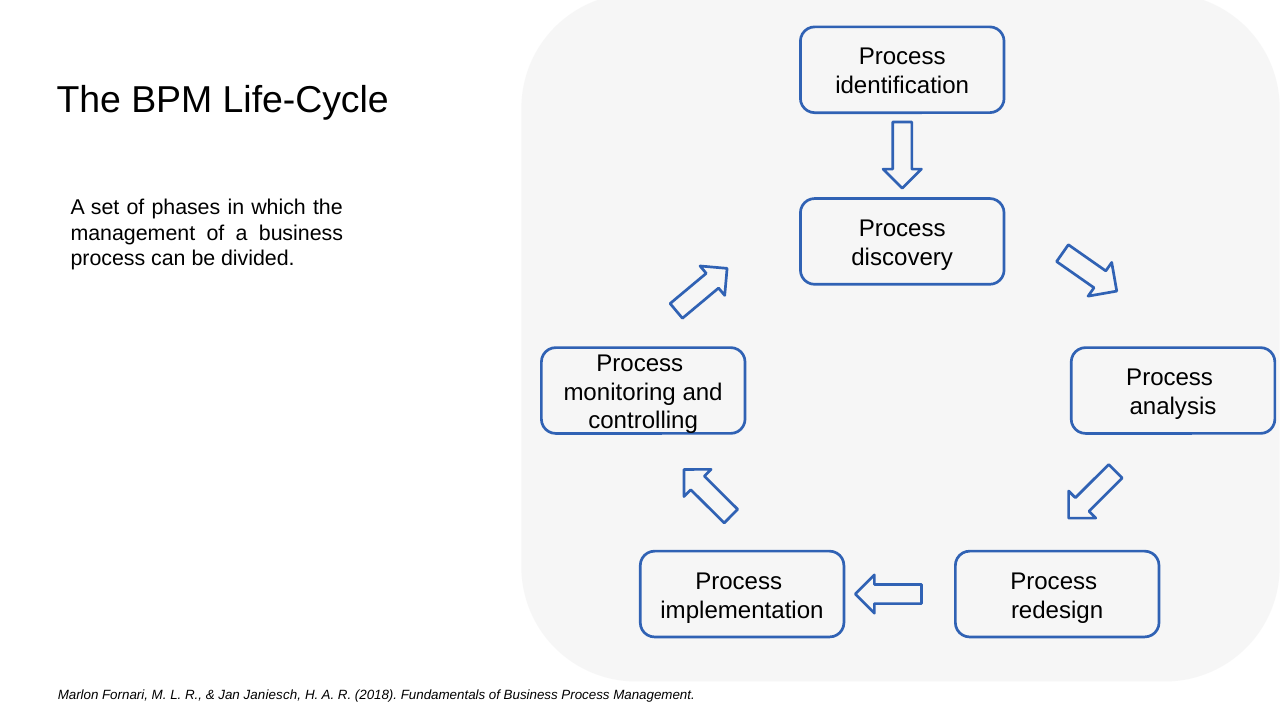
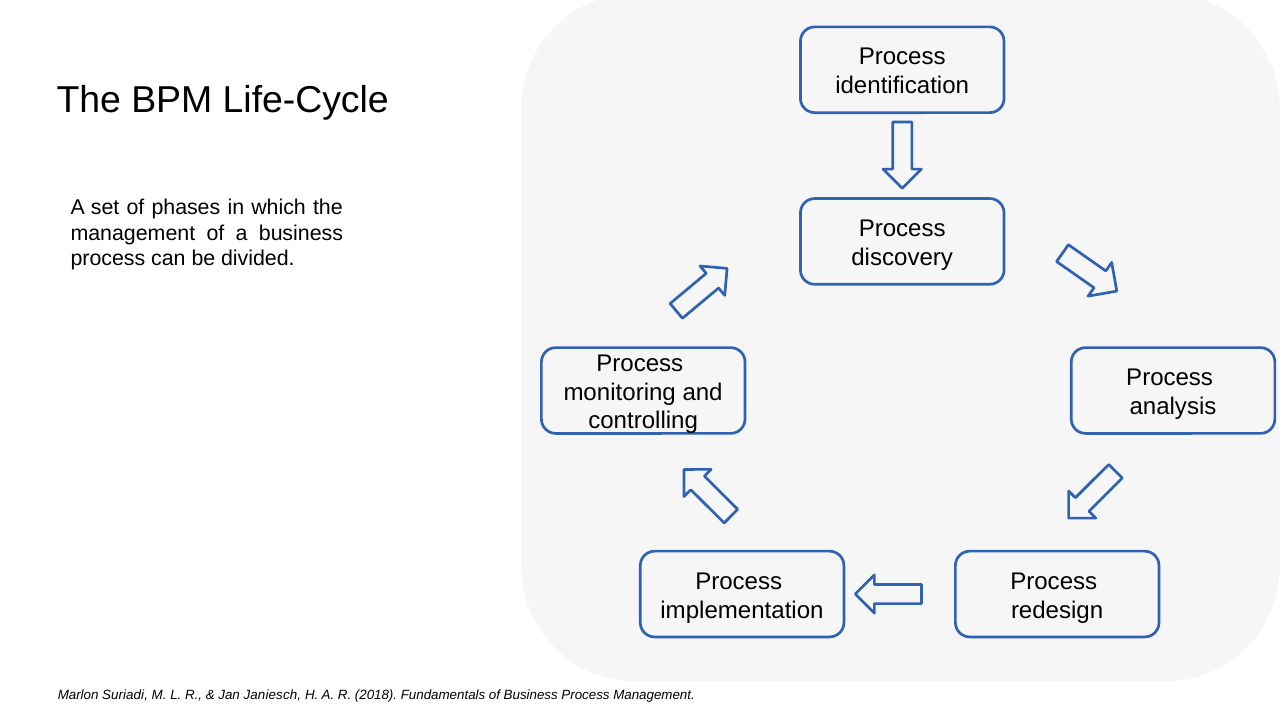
Fornari: Fornari -> Suriadi
